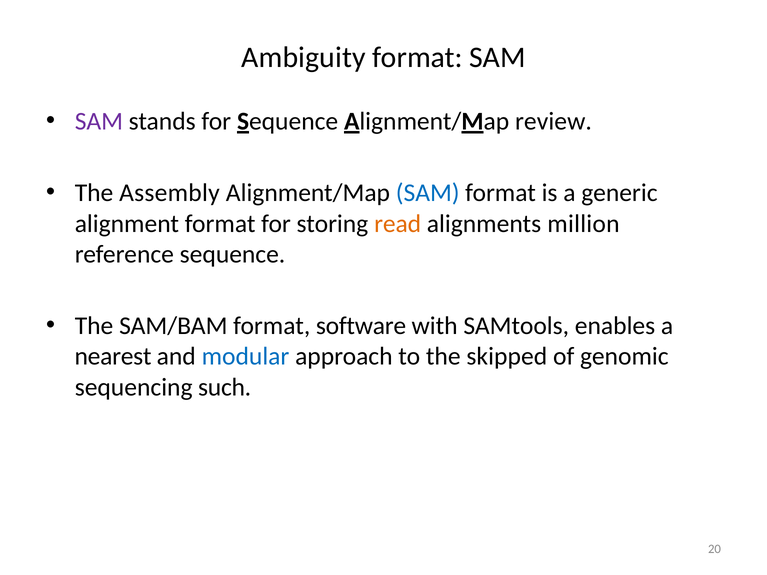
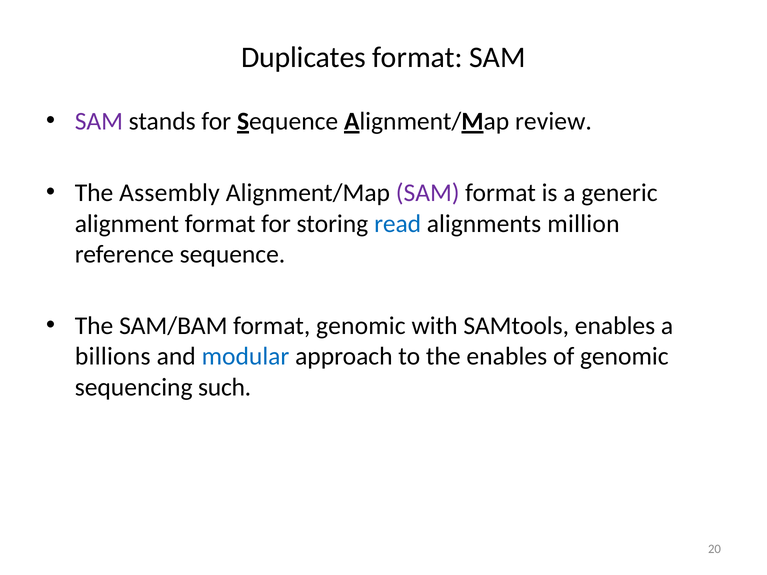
Ambiguity: Ambiguity -> Duplicates
SAM at (428, 193) colour: blue -> purple
read colour: orange -> blue
format software: software -> genomic
nearest: nearest -> billions
the skipped: skipped -> enables
